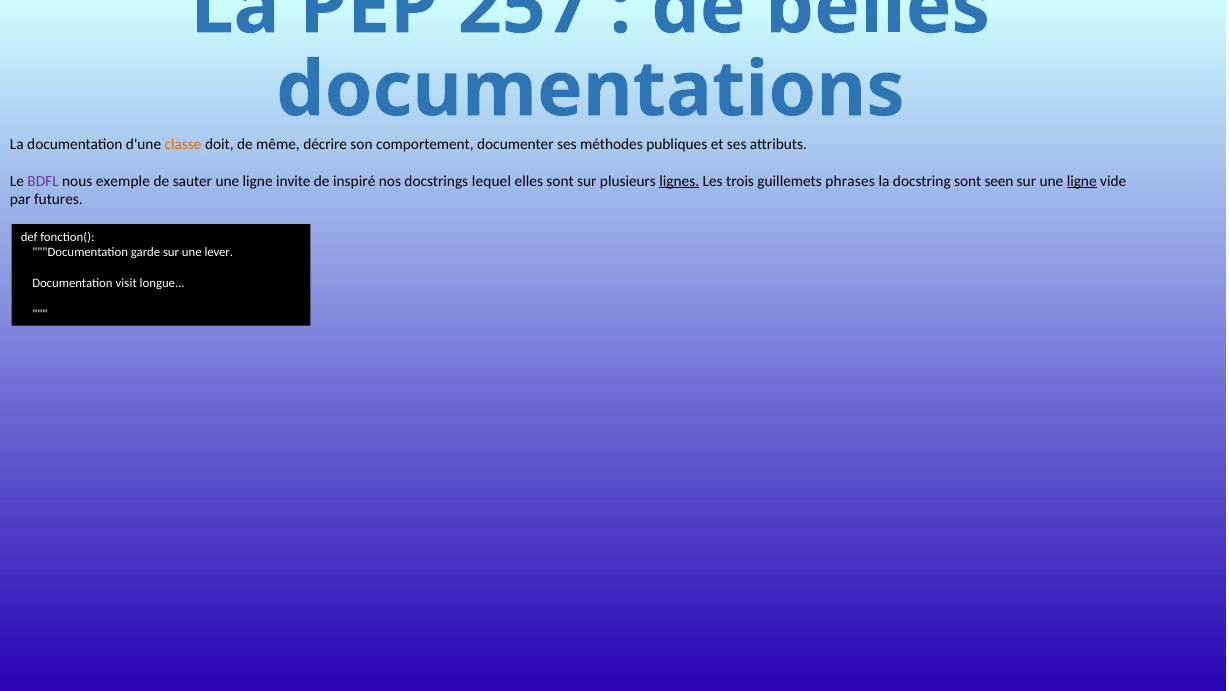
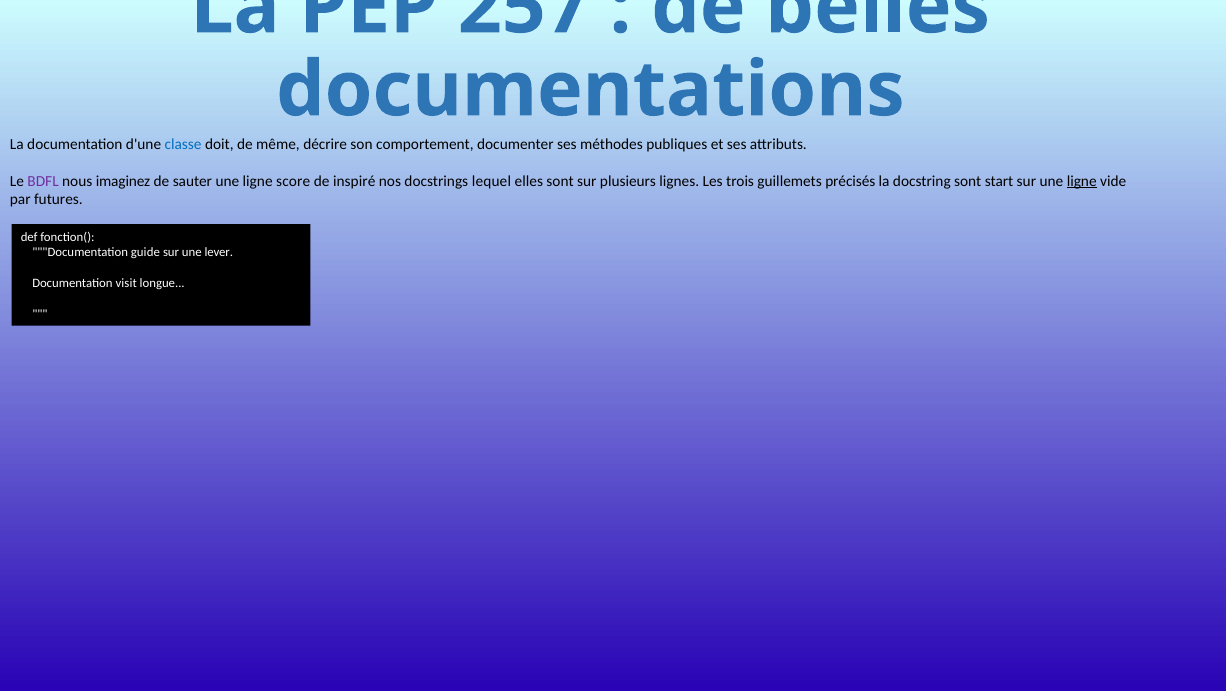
classe colour: orange -> blue
exemple: exemple -> imaginez
invite: invite -> score
lignes underline: present -> none
phrases: phrases -> précisés
seen: seen -> start
garde: garde -> guide
